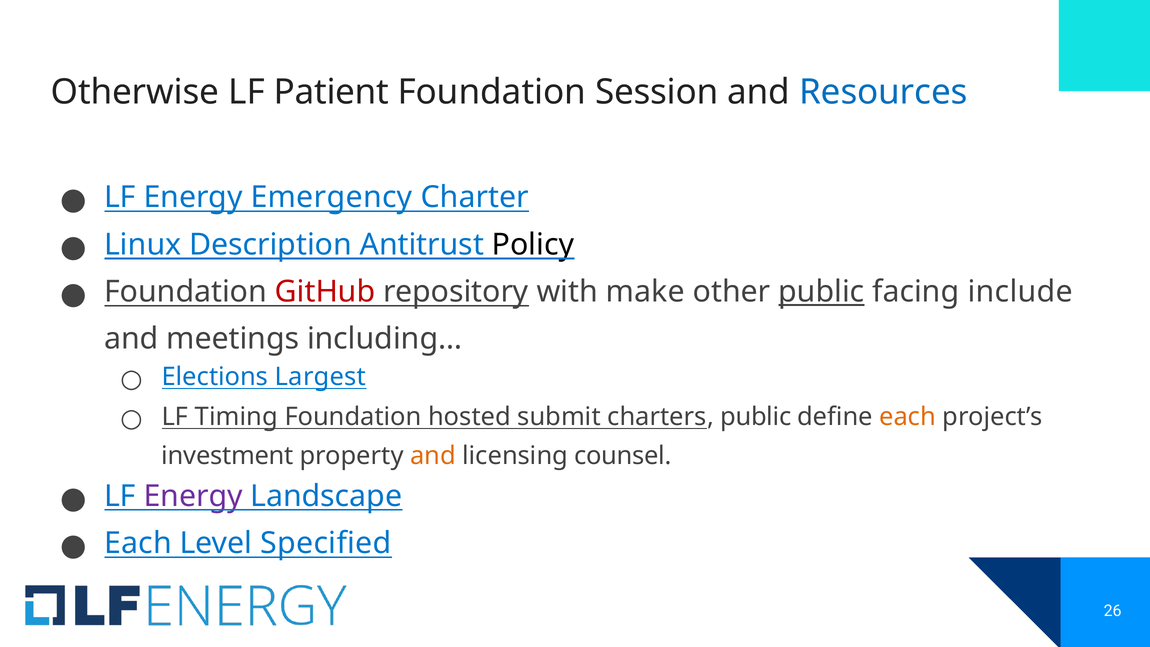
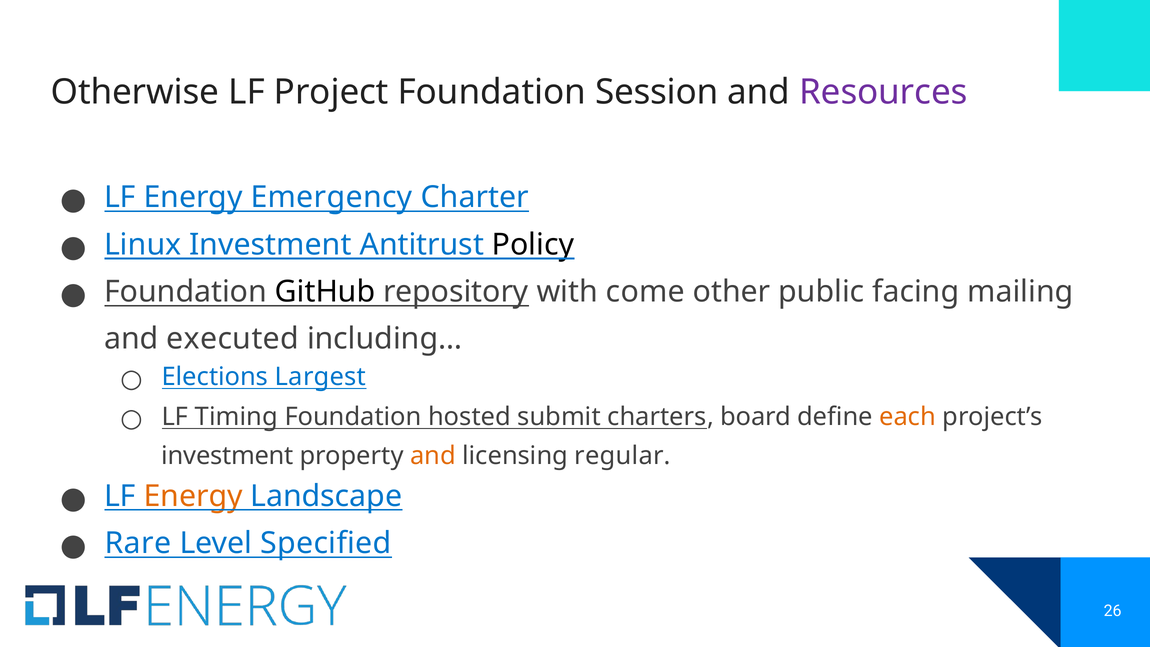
Patient: Patient -> Project
Resources colour: blue -> purple
Linux Description: Description -> Investment
GitHub colour: red -> black
make: make -> come
public at (821, 292) underline: present -> none
include: include -> mailing
meetings: meetings -> executed
charters public: public -> board
counsel: counsel -> regular
Energy at (193, 496) colour: purple -> orange
Each at (138, 543): Each -> Rare
